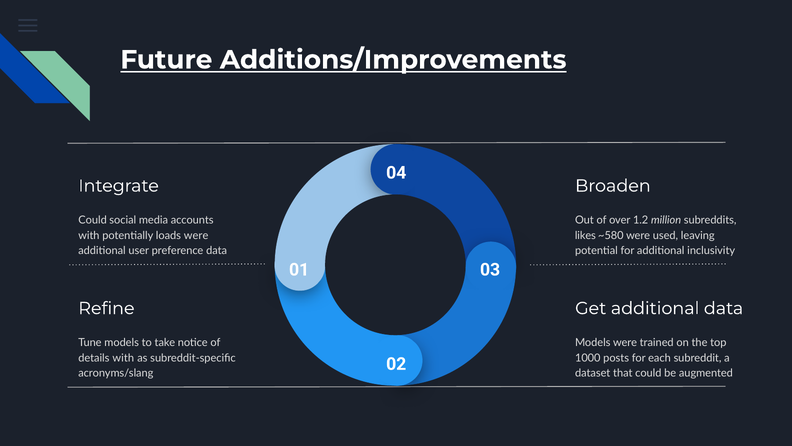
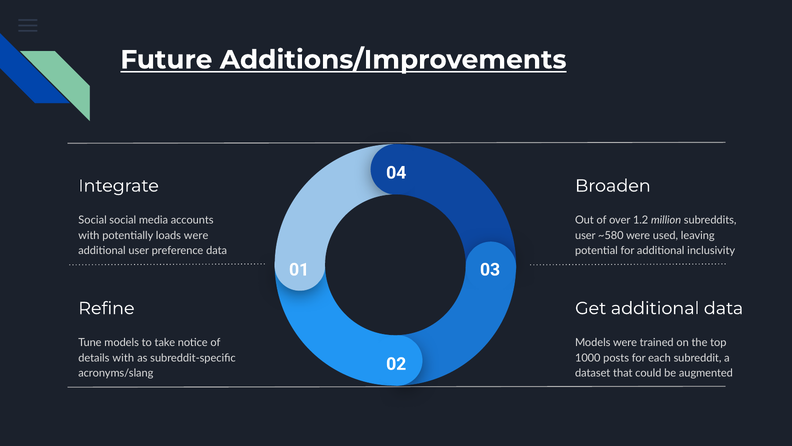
Could at (93, 220): Could -> Social
likes at (585, 235): likes -> user
